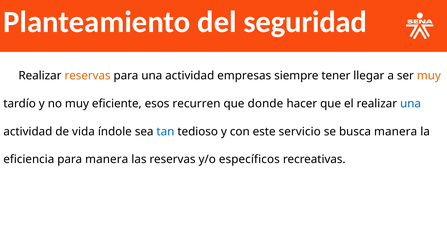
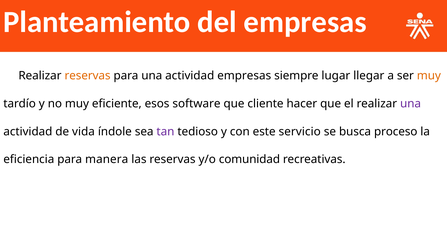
del seguridad: seguridad -> empresas
tener: tener -> lugar
recurren: recurren -> software
donde: donde -> cliente
una at (411, 104) colour: blue -> purple
tan colour: blue -> purple
busca manera: manera -> proceso
específicos: específicos -> comunidad
